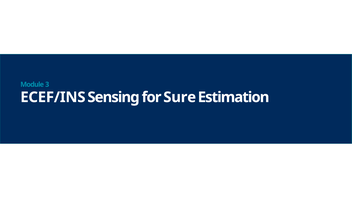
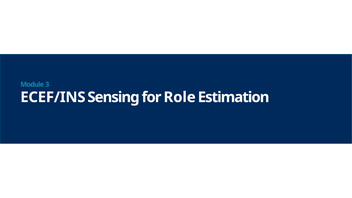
Sure: Sure -> Role
